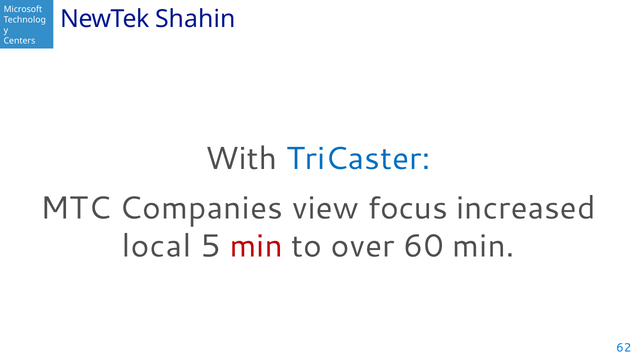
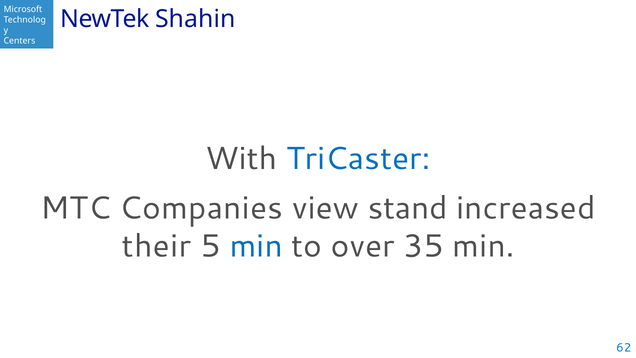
focus: focus -> stand
local: local -> their
min at (256, 246) colour: red -> blue
60: 60 -> 35
